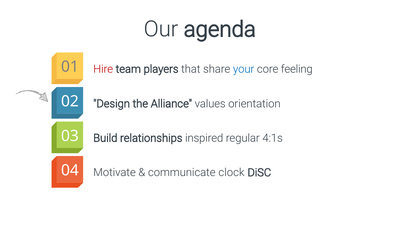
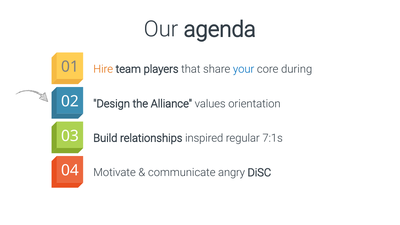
Hire colour: red -> orange
feeling: feeling -> during
4:1s: 4:1s -> 7:1s
clock: clock -> angry
